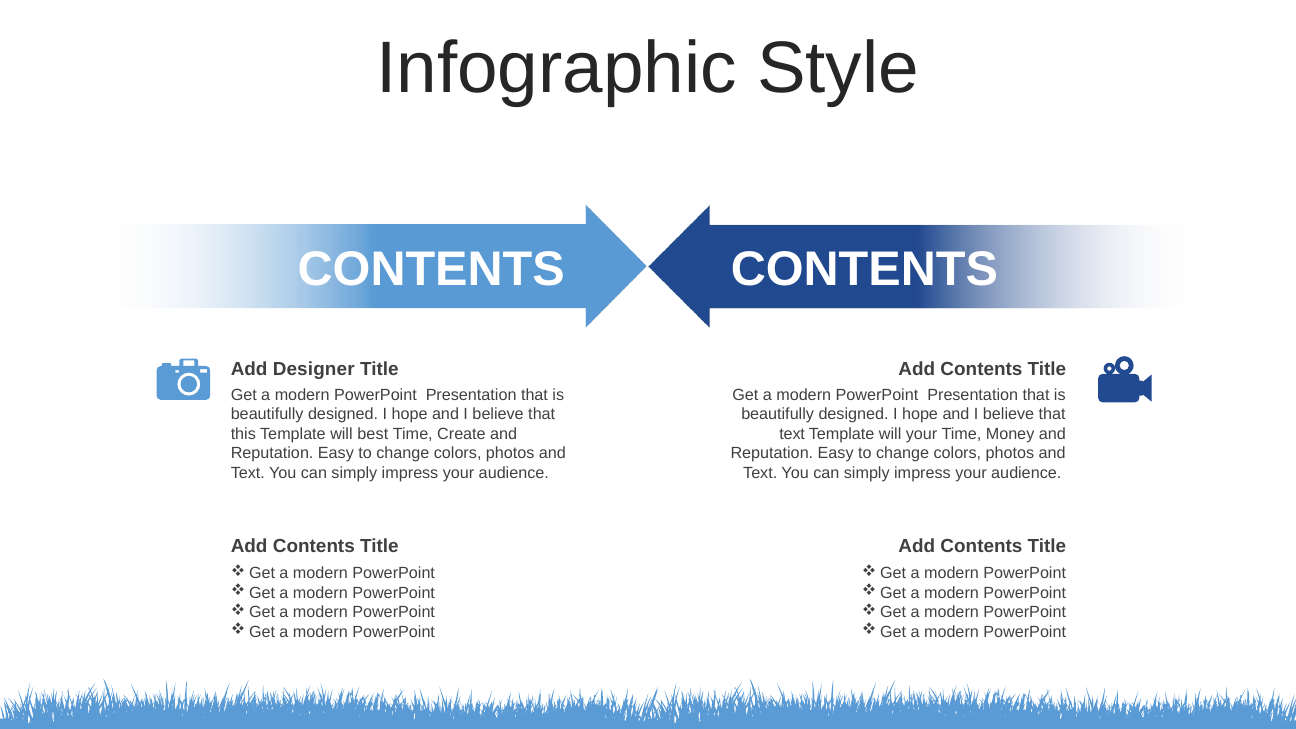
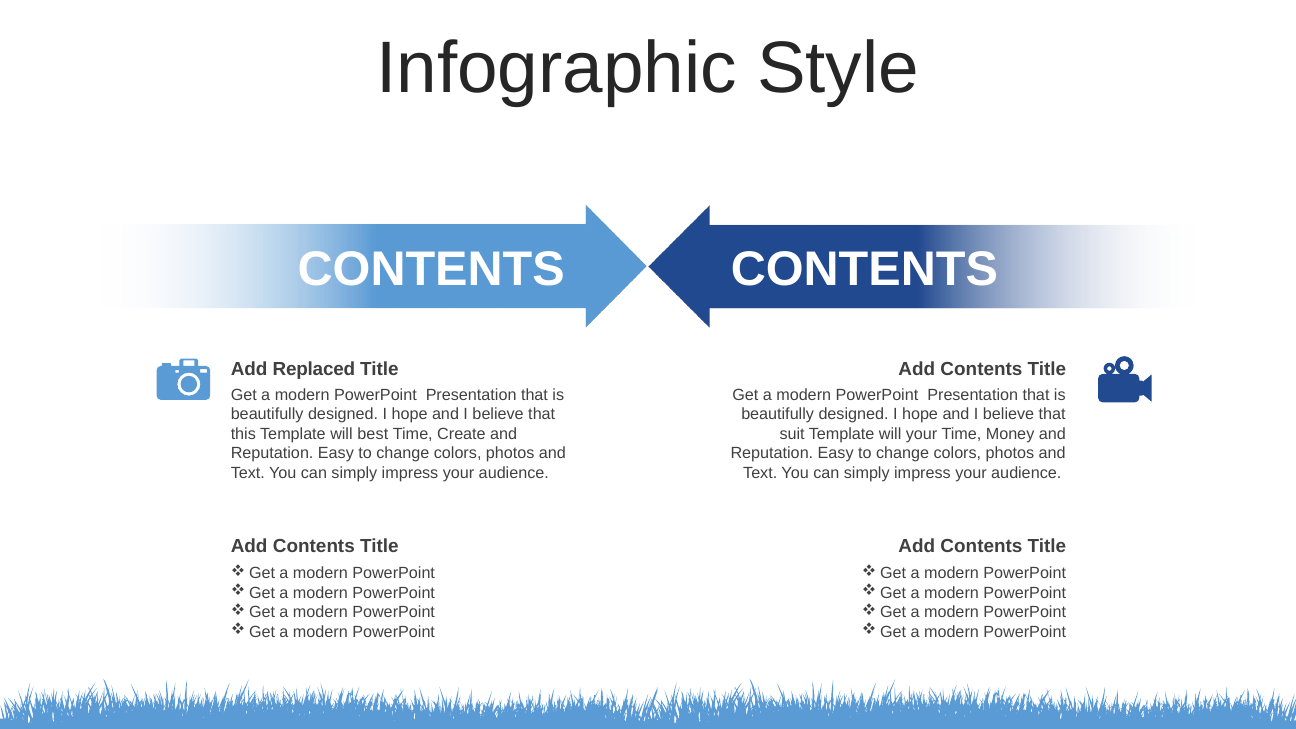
Designer: Designer -> Replaced
text at (792, 434): text -> suit
